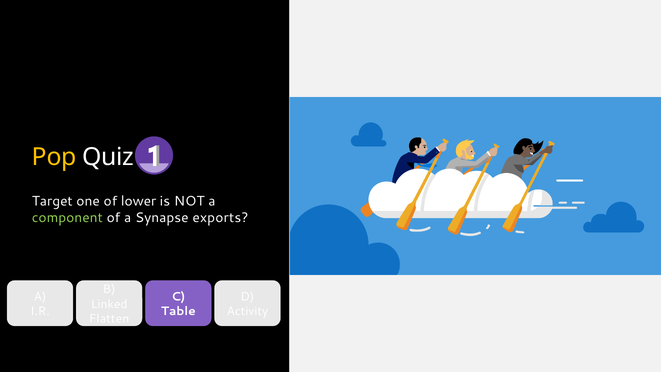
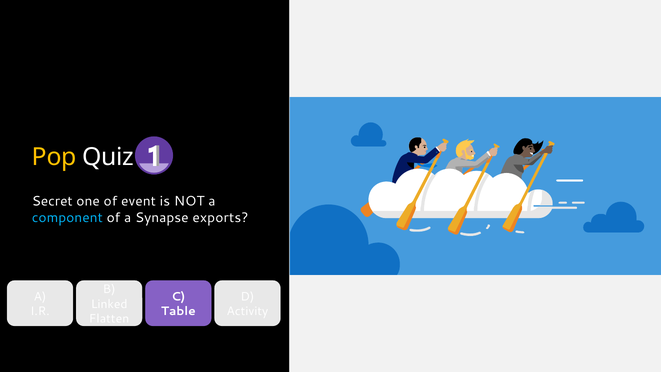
Target: Target -> Secret
lower: lower -> event
component colour: light green -> light blue
